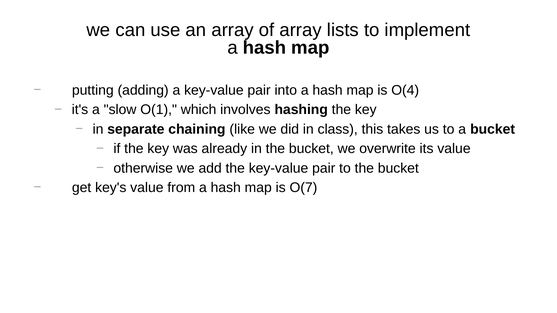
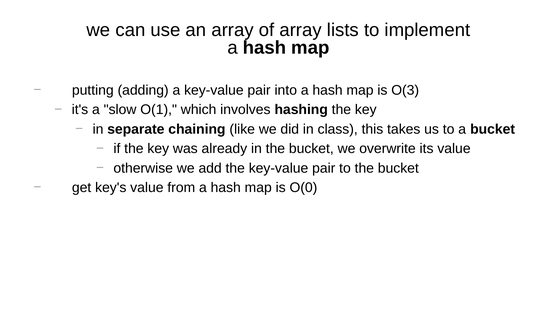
O(4: O(4 -> O(3
O(7: O(7 -> O(0
